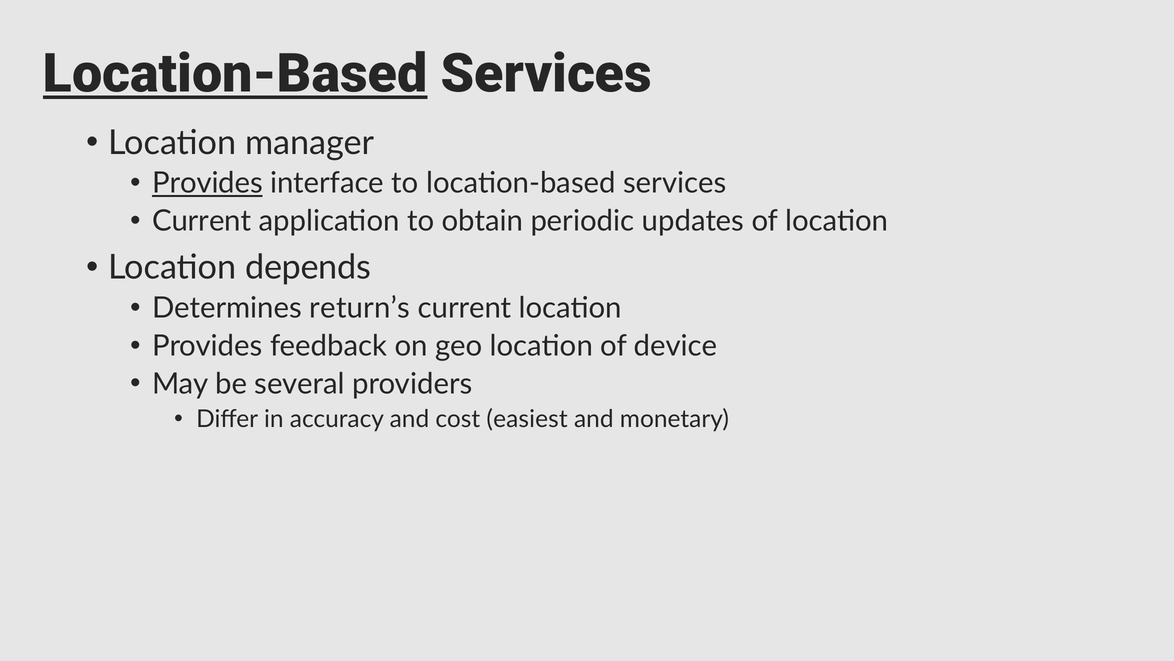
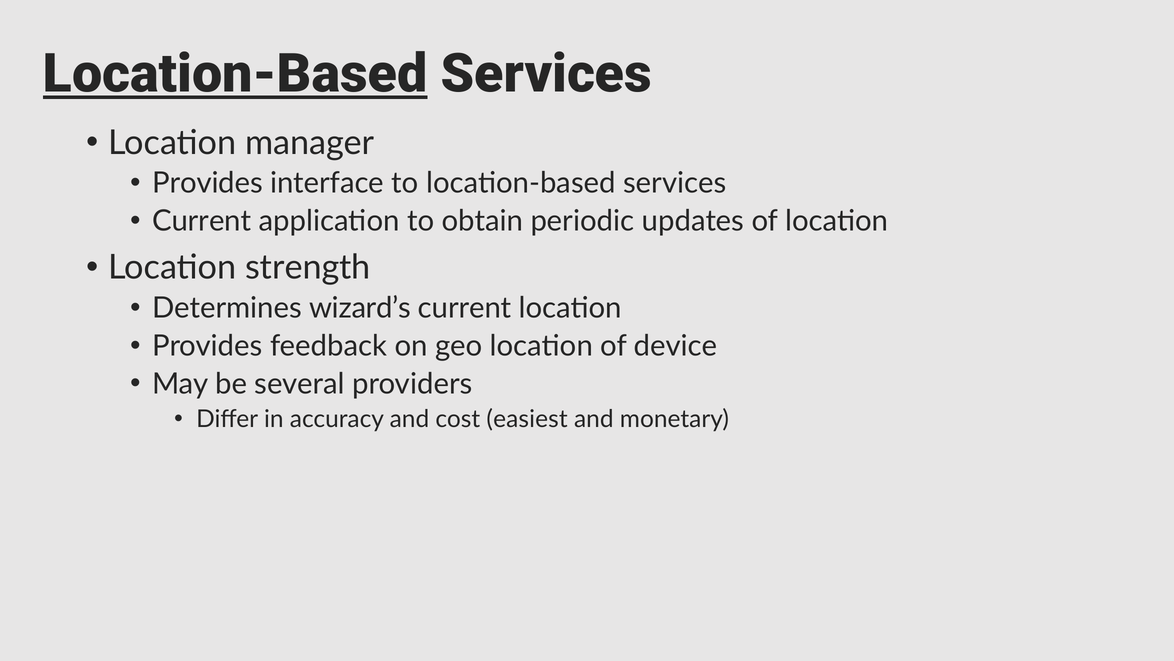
Provides at (207, 183) underline: present -> none
depends: depends -> strength
return’s: return’s -> wizard’s
